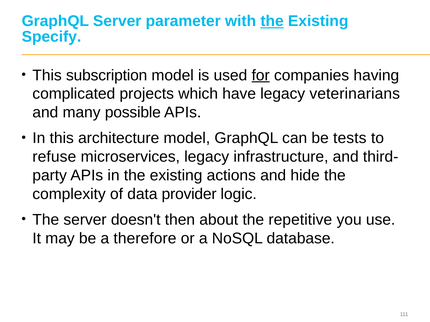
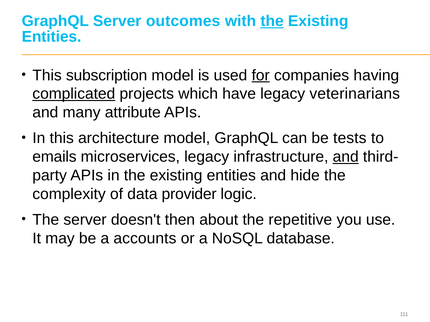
parameter: parameter -> outcomes
Specify at (51, 37): Specify -> Entities
complicated underline: none -> present
possible: possible -> attribute
refuse: refuse -> emails
and at (346, 157) underline: none -> present
in the existing actions: actions -> entities
therefore: therefore -> accounts
